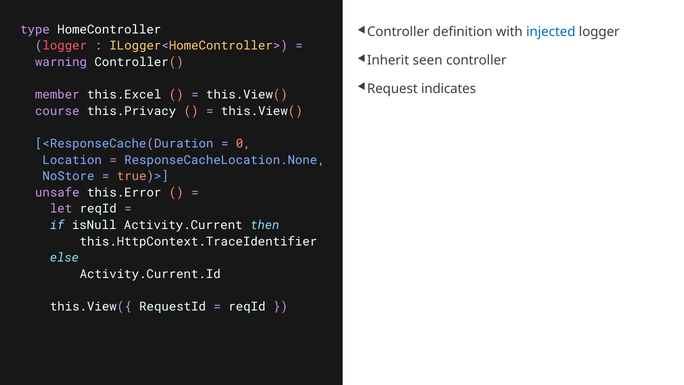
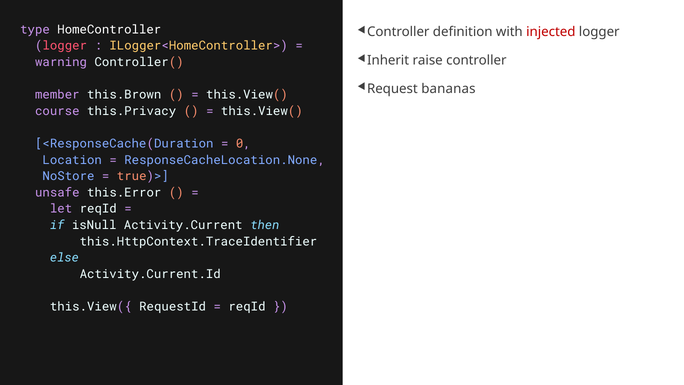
injected colour: blue -> red
seen: seen -> raise
indicates: indicates -> bananas
this.Excel: this.Excel -> this.Brown
